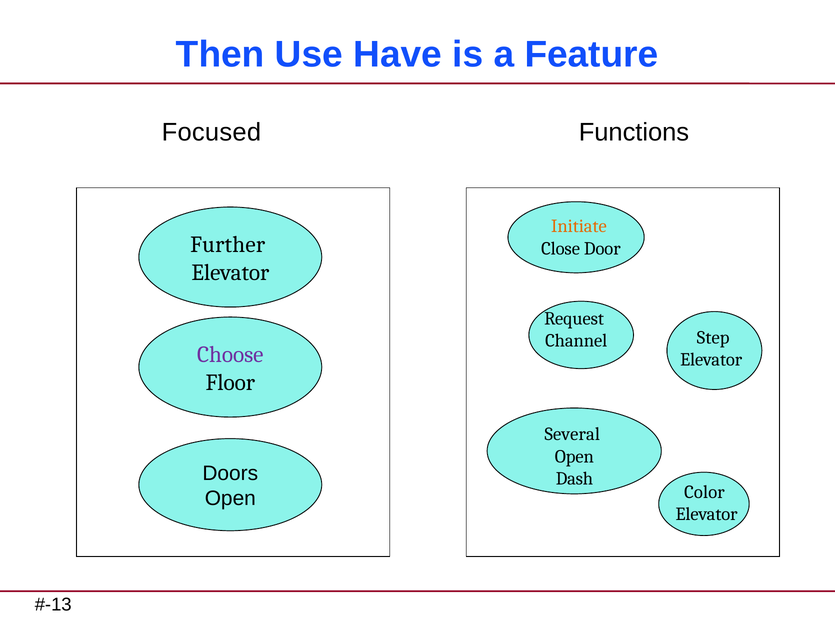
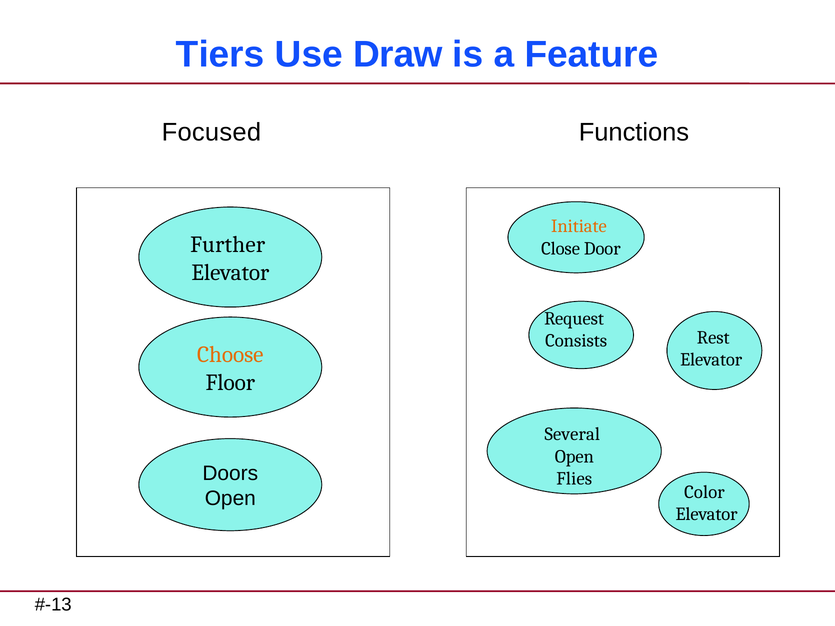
Then: Then -> Tiers
Have: Have -> Draw
Step: Step -> Rest
Channel: Channel -> Consists
Choose colour: purple -> orange
Dash: Dash -> Flies
